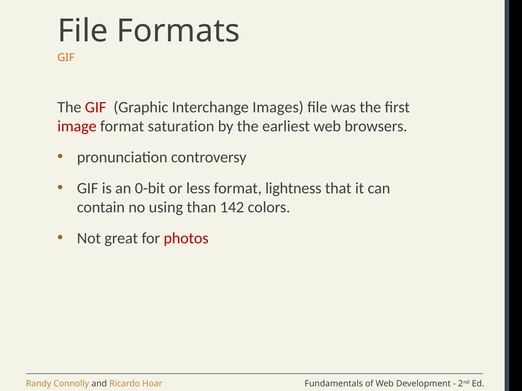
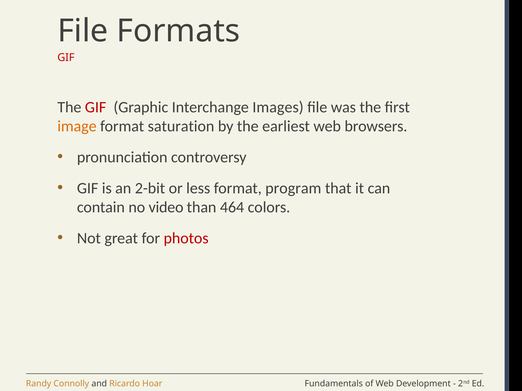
GIF at (66, 58) colour: orange -> red
image colour: red -> orange
0-bit: 0-bit -> 2-bit
lightness: lightness -> program
using: using -> video
142: 142 -> 464
